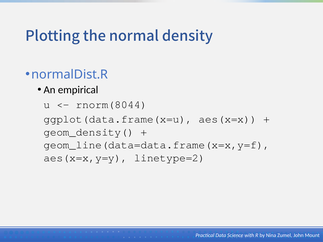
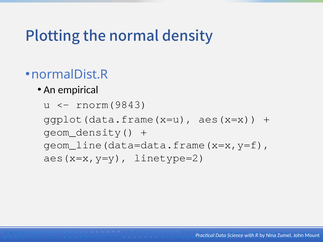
rnorm(8044: rnorm(8044 -> rnorm(9843
